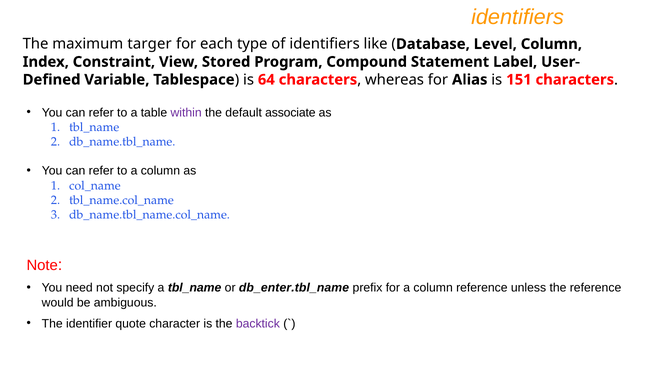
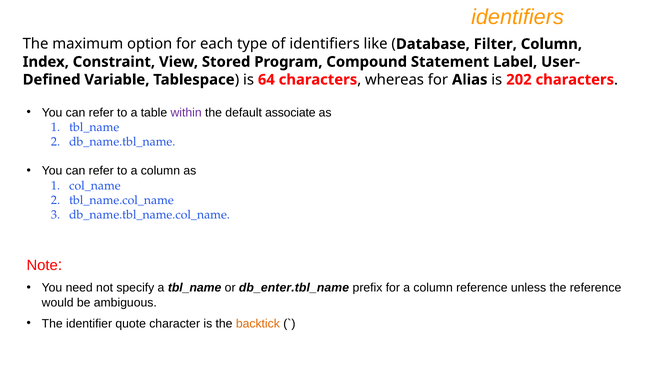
targer: targer -> option
Level: Level -> Filter
151: 151 -> 202
backtick colour: purple -> orange
